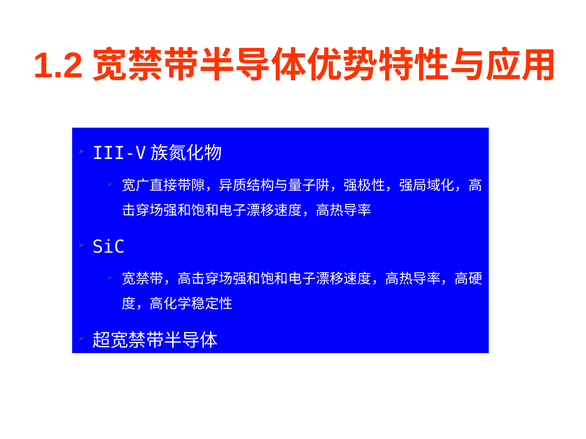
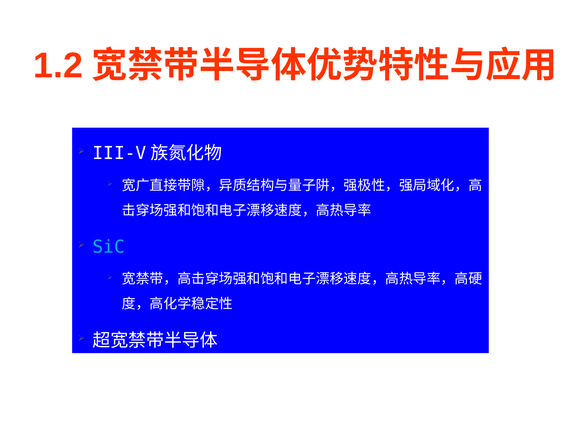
SiC colour: white -> light blue
